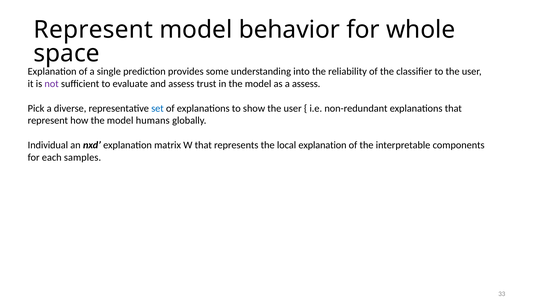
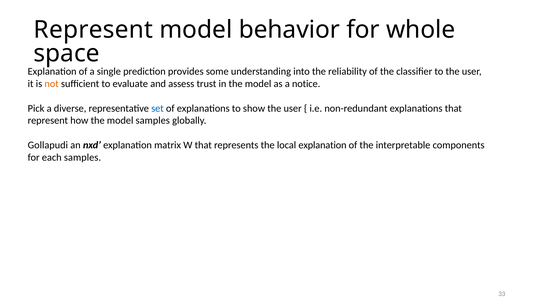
not colour: purple -> orange
a assess: assess -> notice
model humans: humans -> samples
Individual: Individual -> Gollapudi
